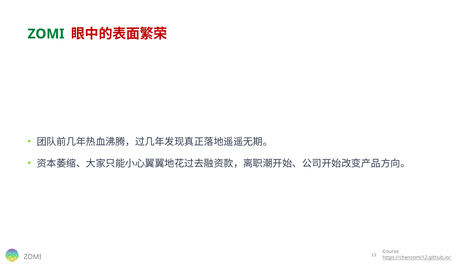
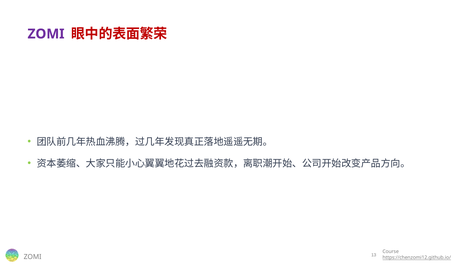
ZOMI at (46, 34) colour: green -> purple
